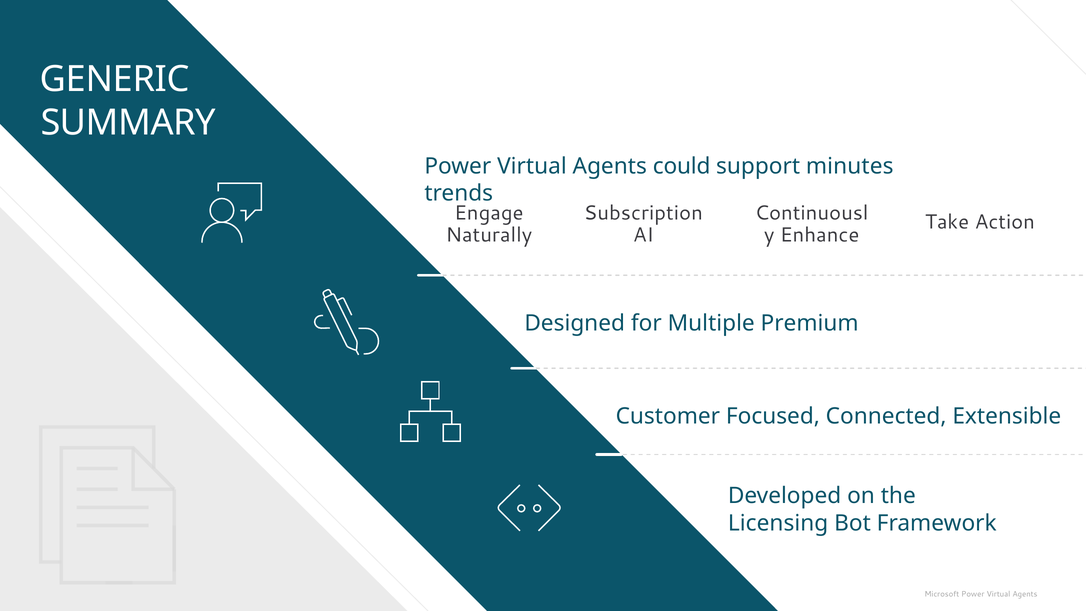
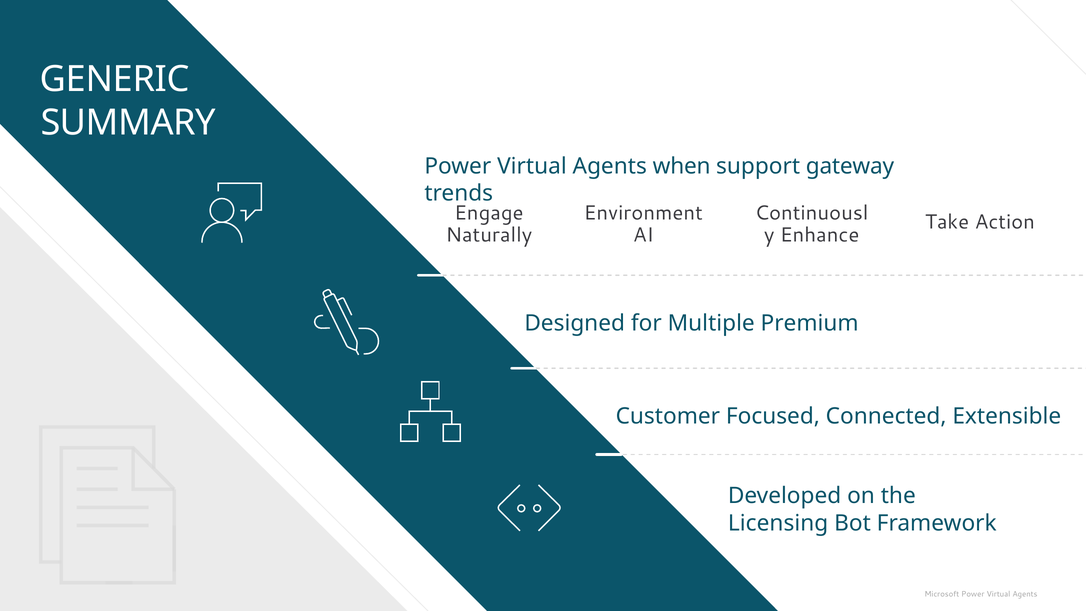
could: could -> when
minutes: minutes -> gateway
Subscription: Subscription -> Environment
